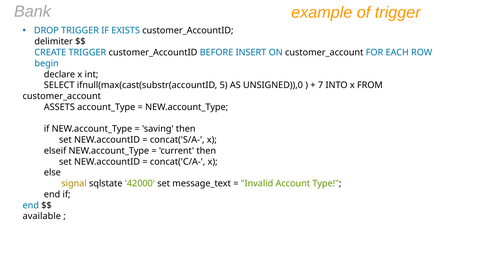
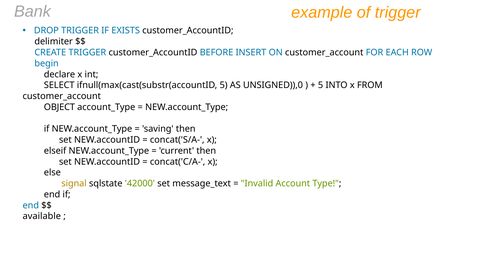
7 at (321, 85): 7 -> 5
ASSETS: ASSETS -> OBJECT
